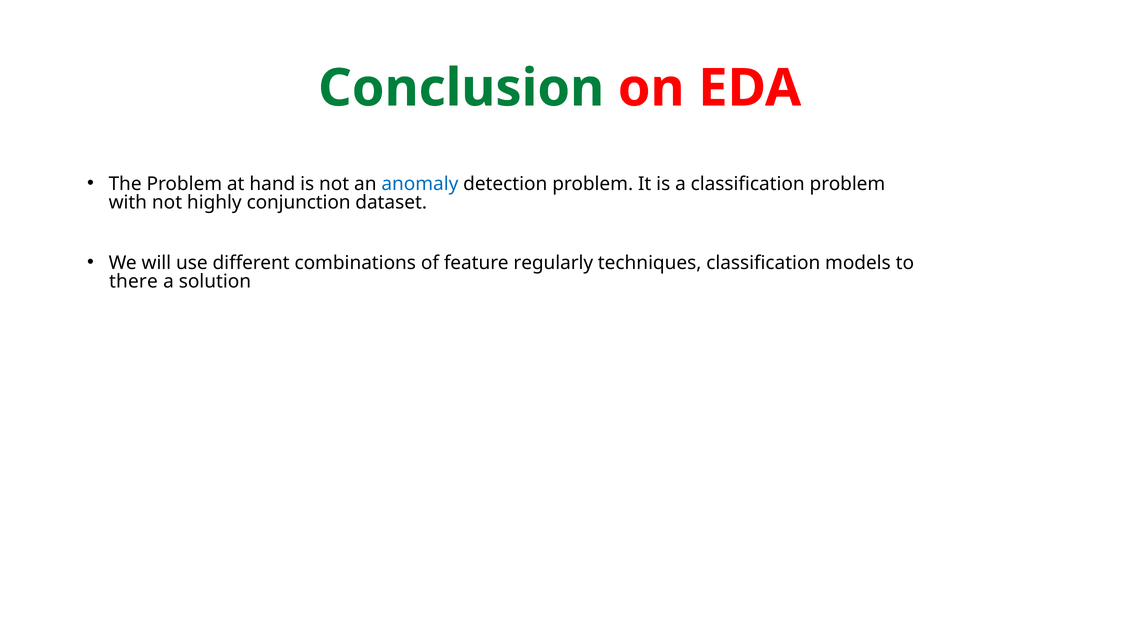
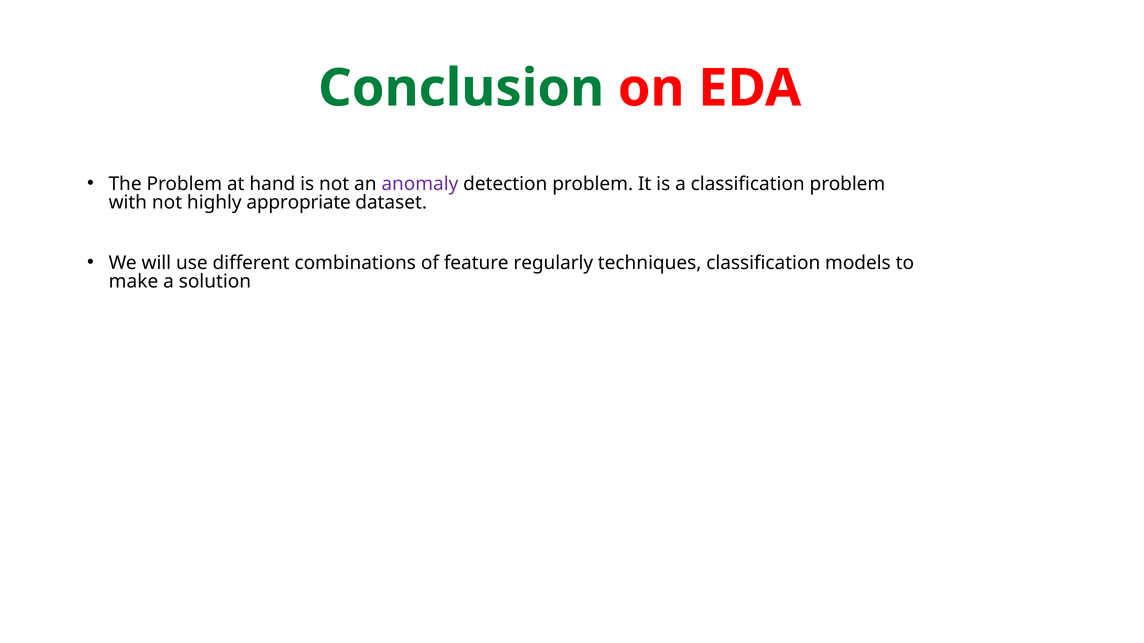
anomaly colour: blue -> purple
conjunction: conjunction -> appropriate
there: there -> make
